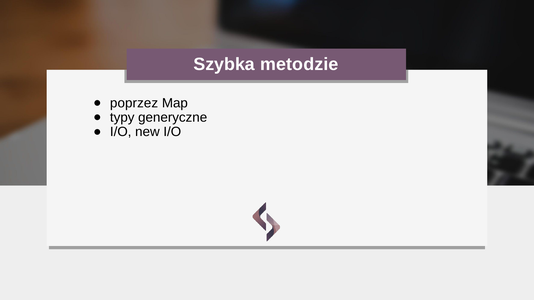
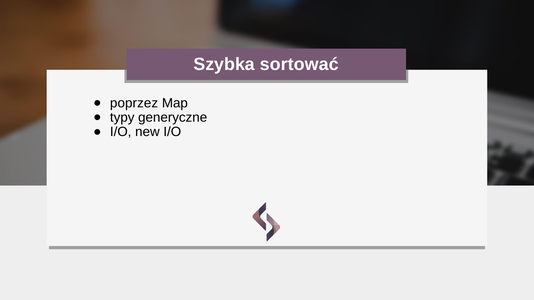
metodzie: metodzie -> sortować
